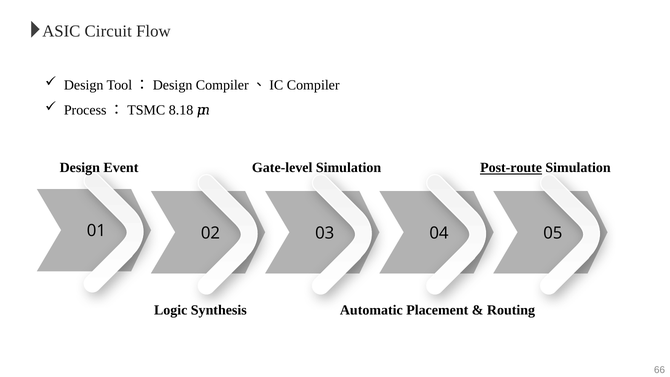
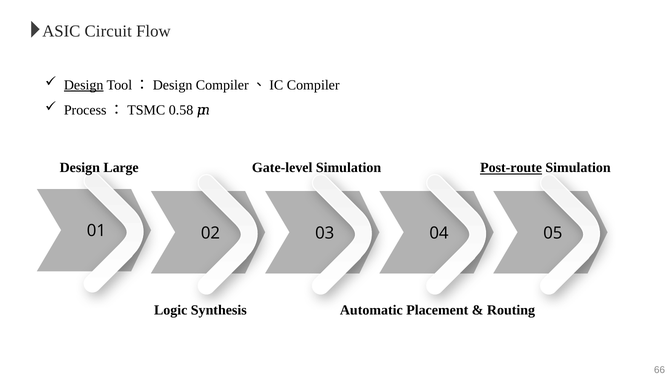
Design at (84, 85) underline: none -> present
8.18: 8.18 -> 0.58
Event: Event -> Large
